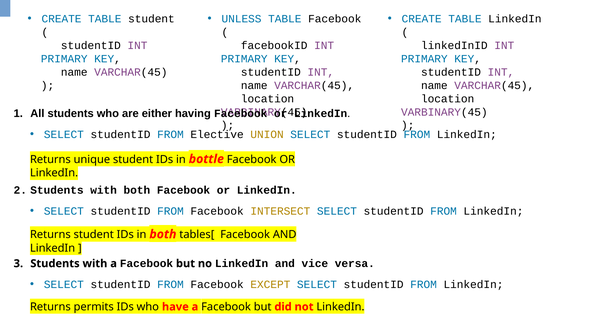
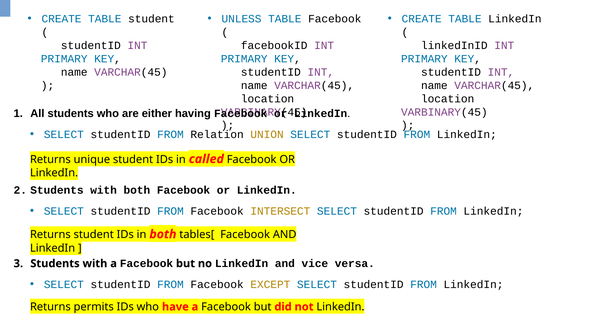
Elective: Elective -> Relation
bottle: bottle -> called
